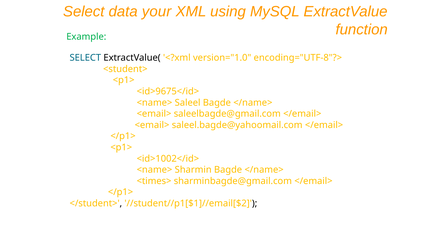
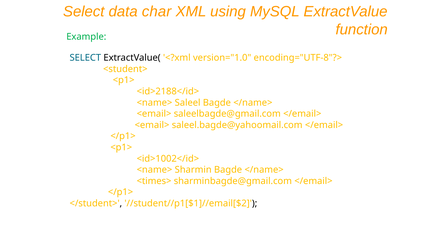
your: your -> char
<id>9675</id>: <id>9675</id> -> <id>2188</id>
